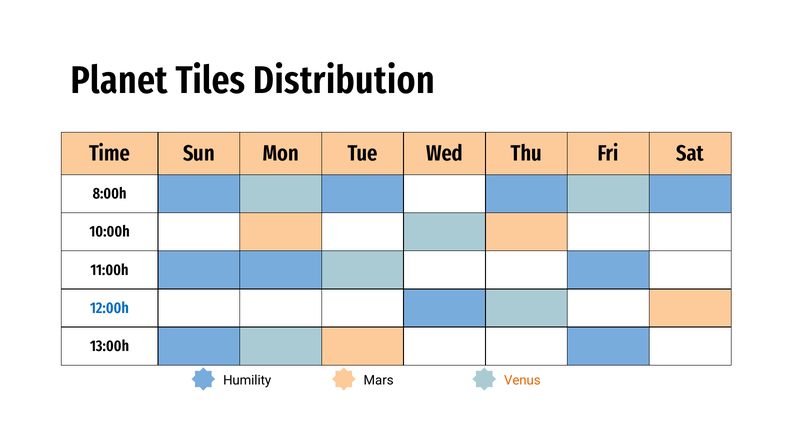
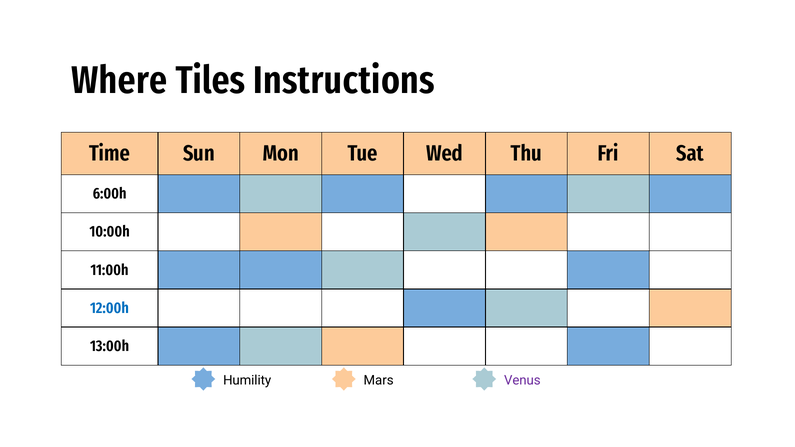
Planet: Planet -> Where
Distribution: Distribution -> Instructions
8:00h: 8:00h -> 6:00h
Venus colour: orange -> purple
